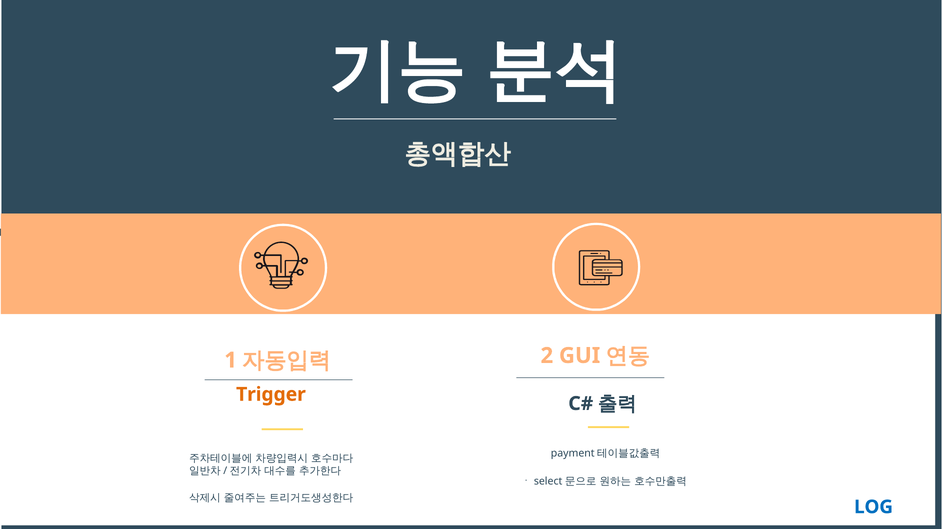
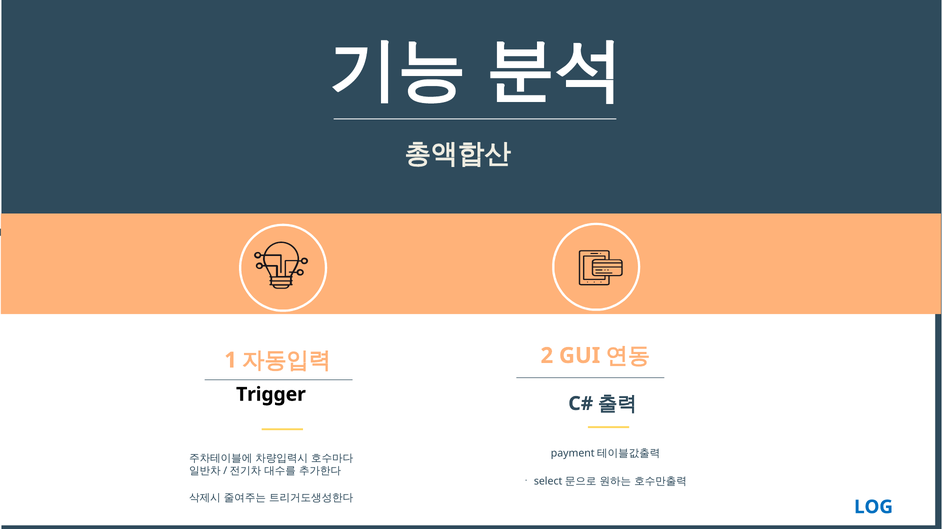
Trigger colour: orange -> black
